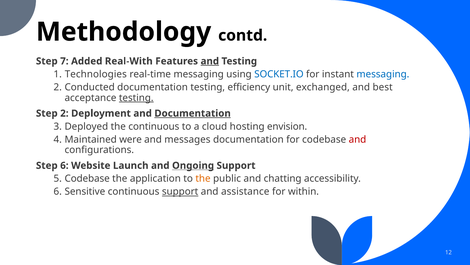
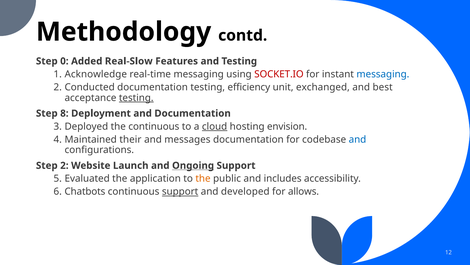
7: 7 -> 0
Real-With: Real-With -> Real-Slow
and at (210, 61) underline: present -> none
Technologies: Technologies -> Acknowledge
SOCKET.IO colour: blue -> red
Step 2: 2 -> 8
Documentation at (193, 113) underline: present -> none
cloud underline: none -> present
were: were -> their
and at (357, 139) colour: red -> blue
Step 6: 6 -> 2
5 Codebase: Codebase -> Evaluated
chatting: chatting -> includes
Sensitive: Sensitive -> Chatbots
assistance: assistance -> developed
within: within -> allows
